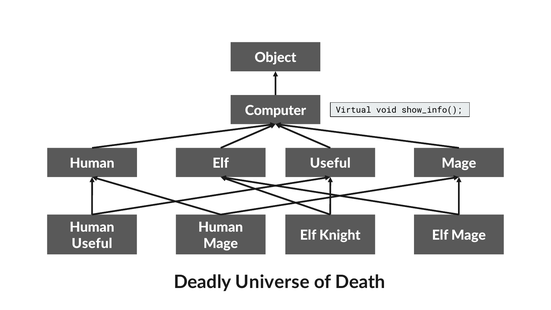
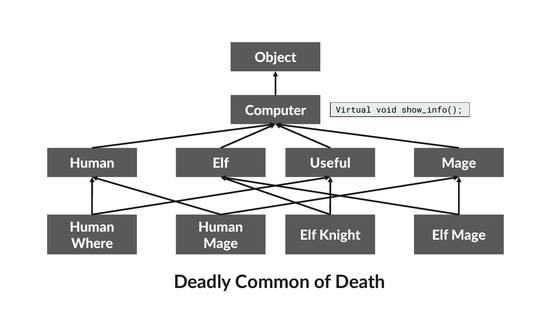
Useful at (92, 244): Useful -> Where
Universe: Universe -> Common
